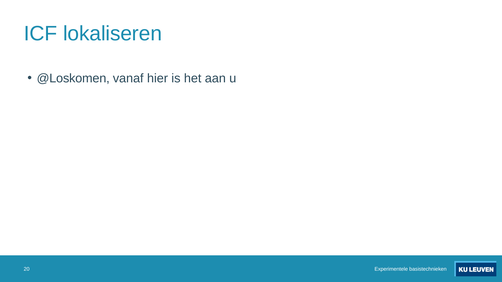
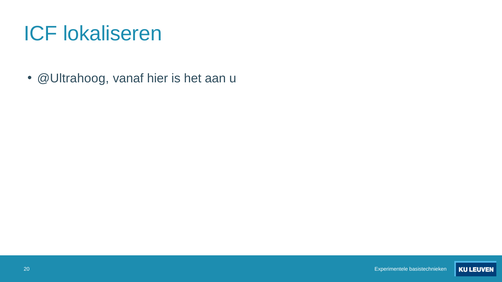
@Loskomen: @Loskomen -> @Ultrahoog
